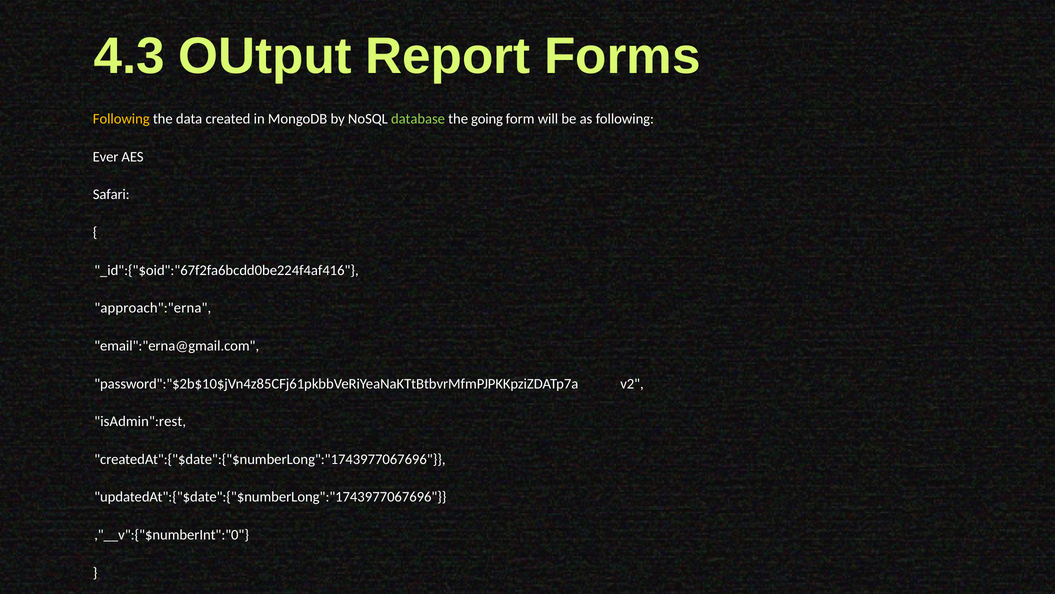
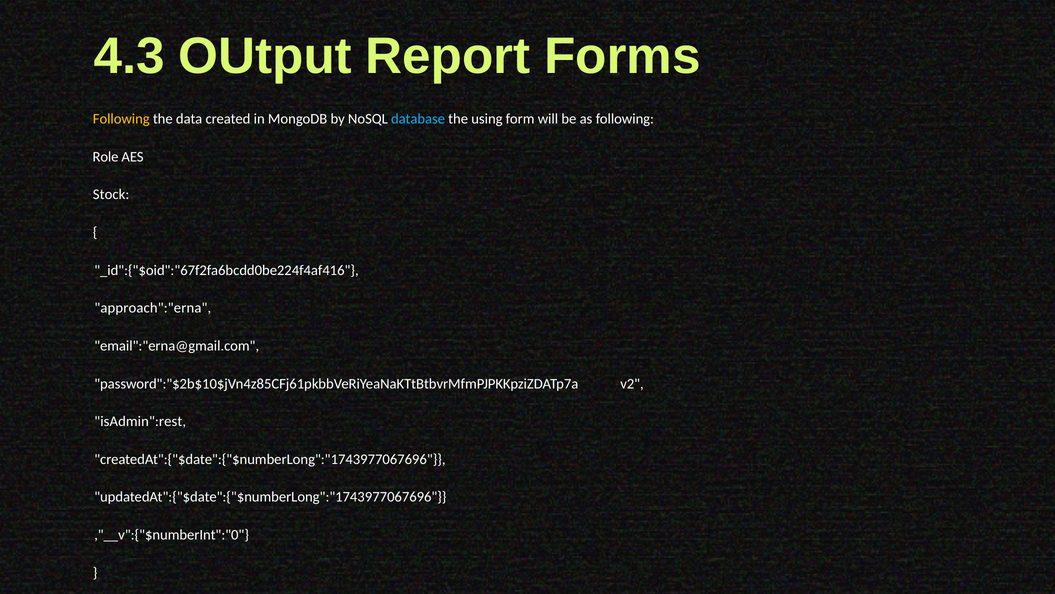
database colour: light green -> light blue
going: going -> using
Ever: Ever -> Role
Safari: Safari -> Stock
